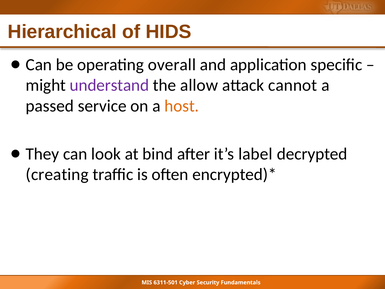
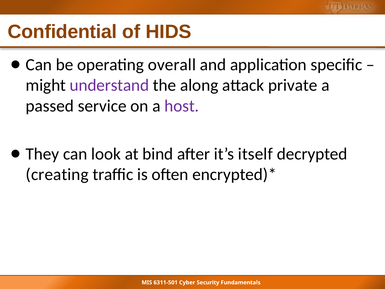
Hierarchical: Hierarchical -> Confidential
allow: allow -> along
cannot: cannot -> private
host colour: orange -> purple
label: label -> itself
